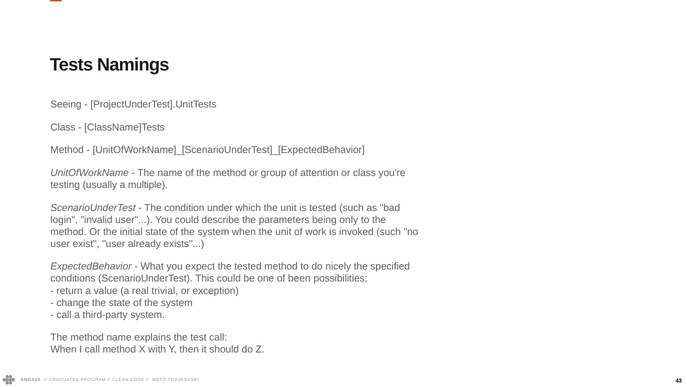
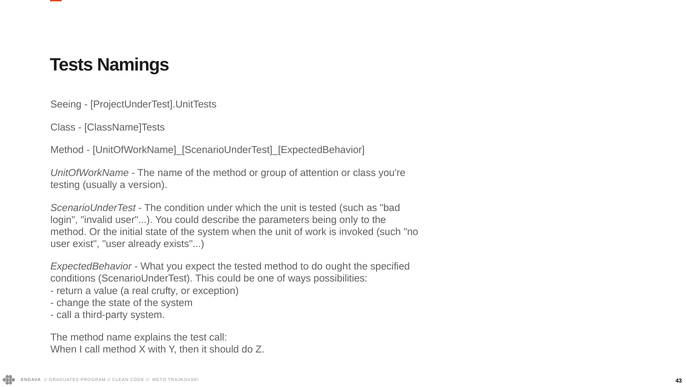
multiple: multiple -> version
nicely: nicely -> ought
been: been -> ways
trivial: trivial -> crufty
